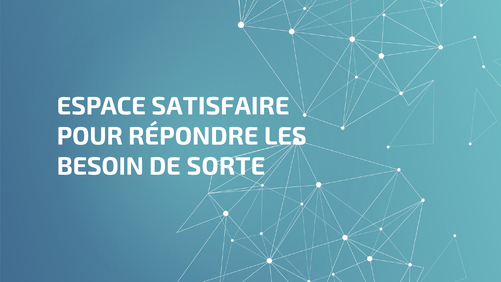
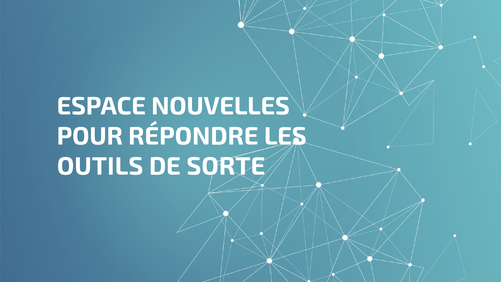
SATISFAIRE: SATISFAIRE -> NOUVELLES
BESOIN: BESOIN -> OUTILS
